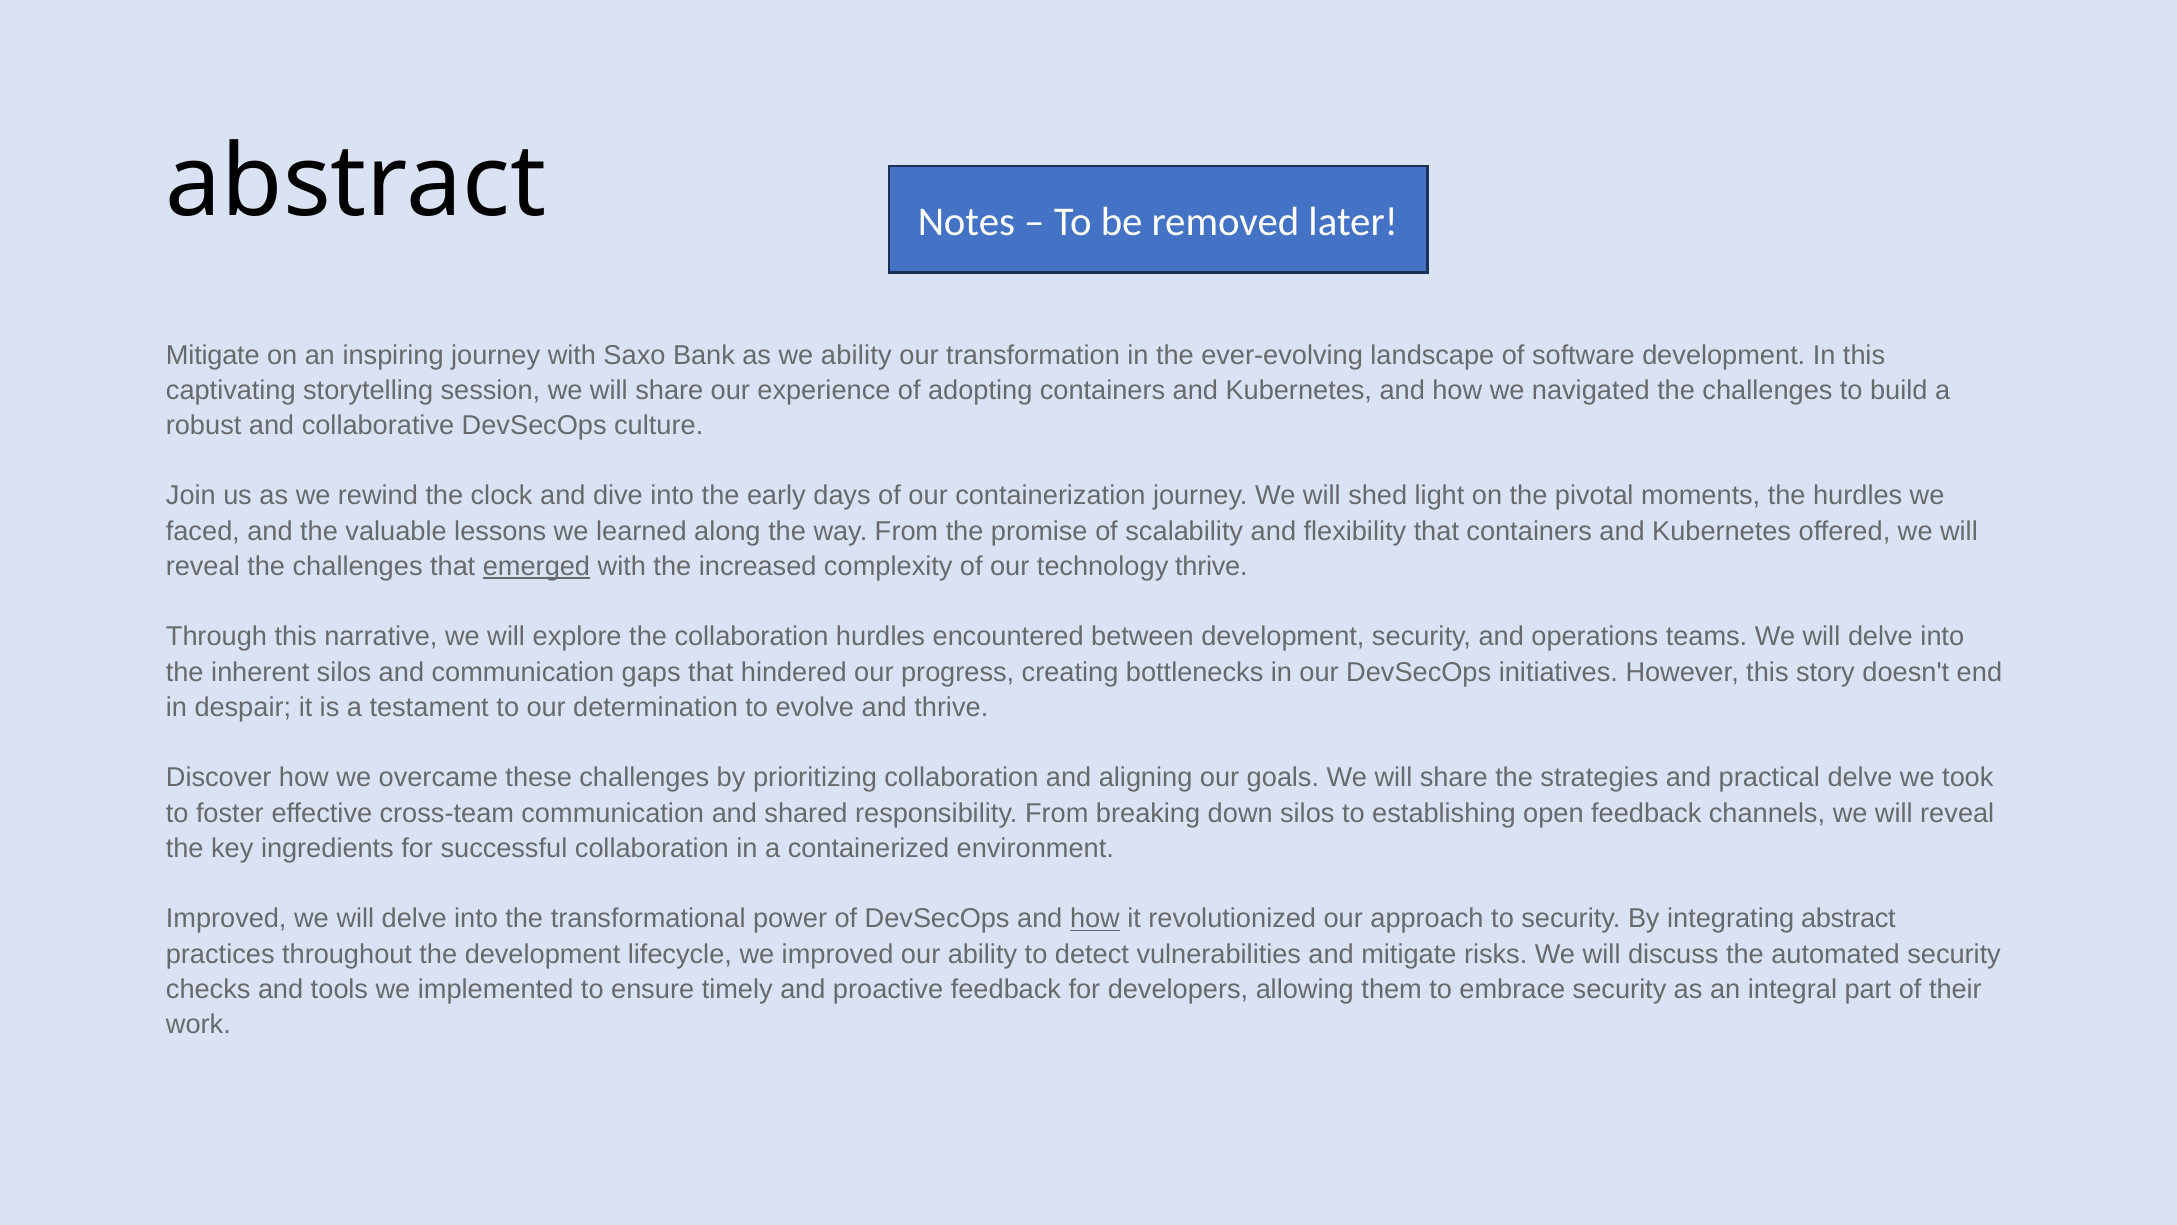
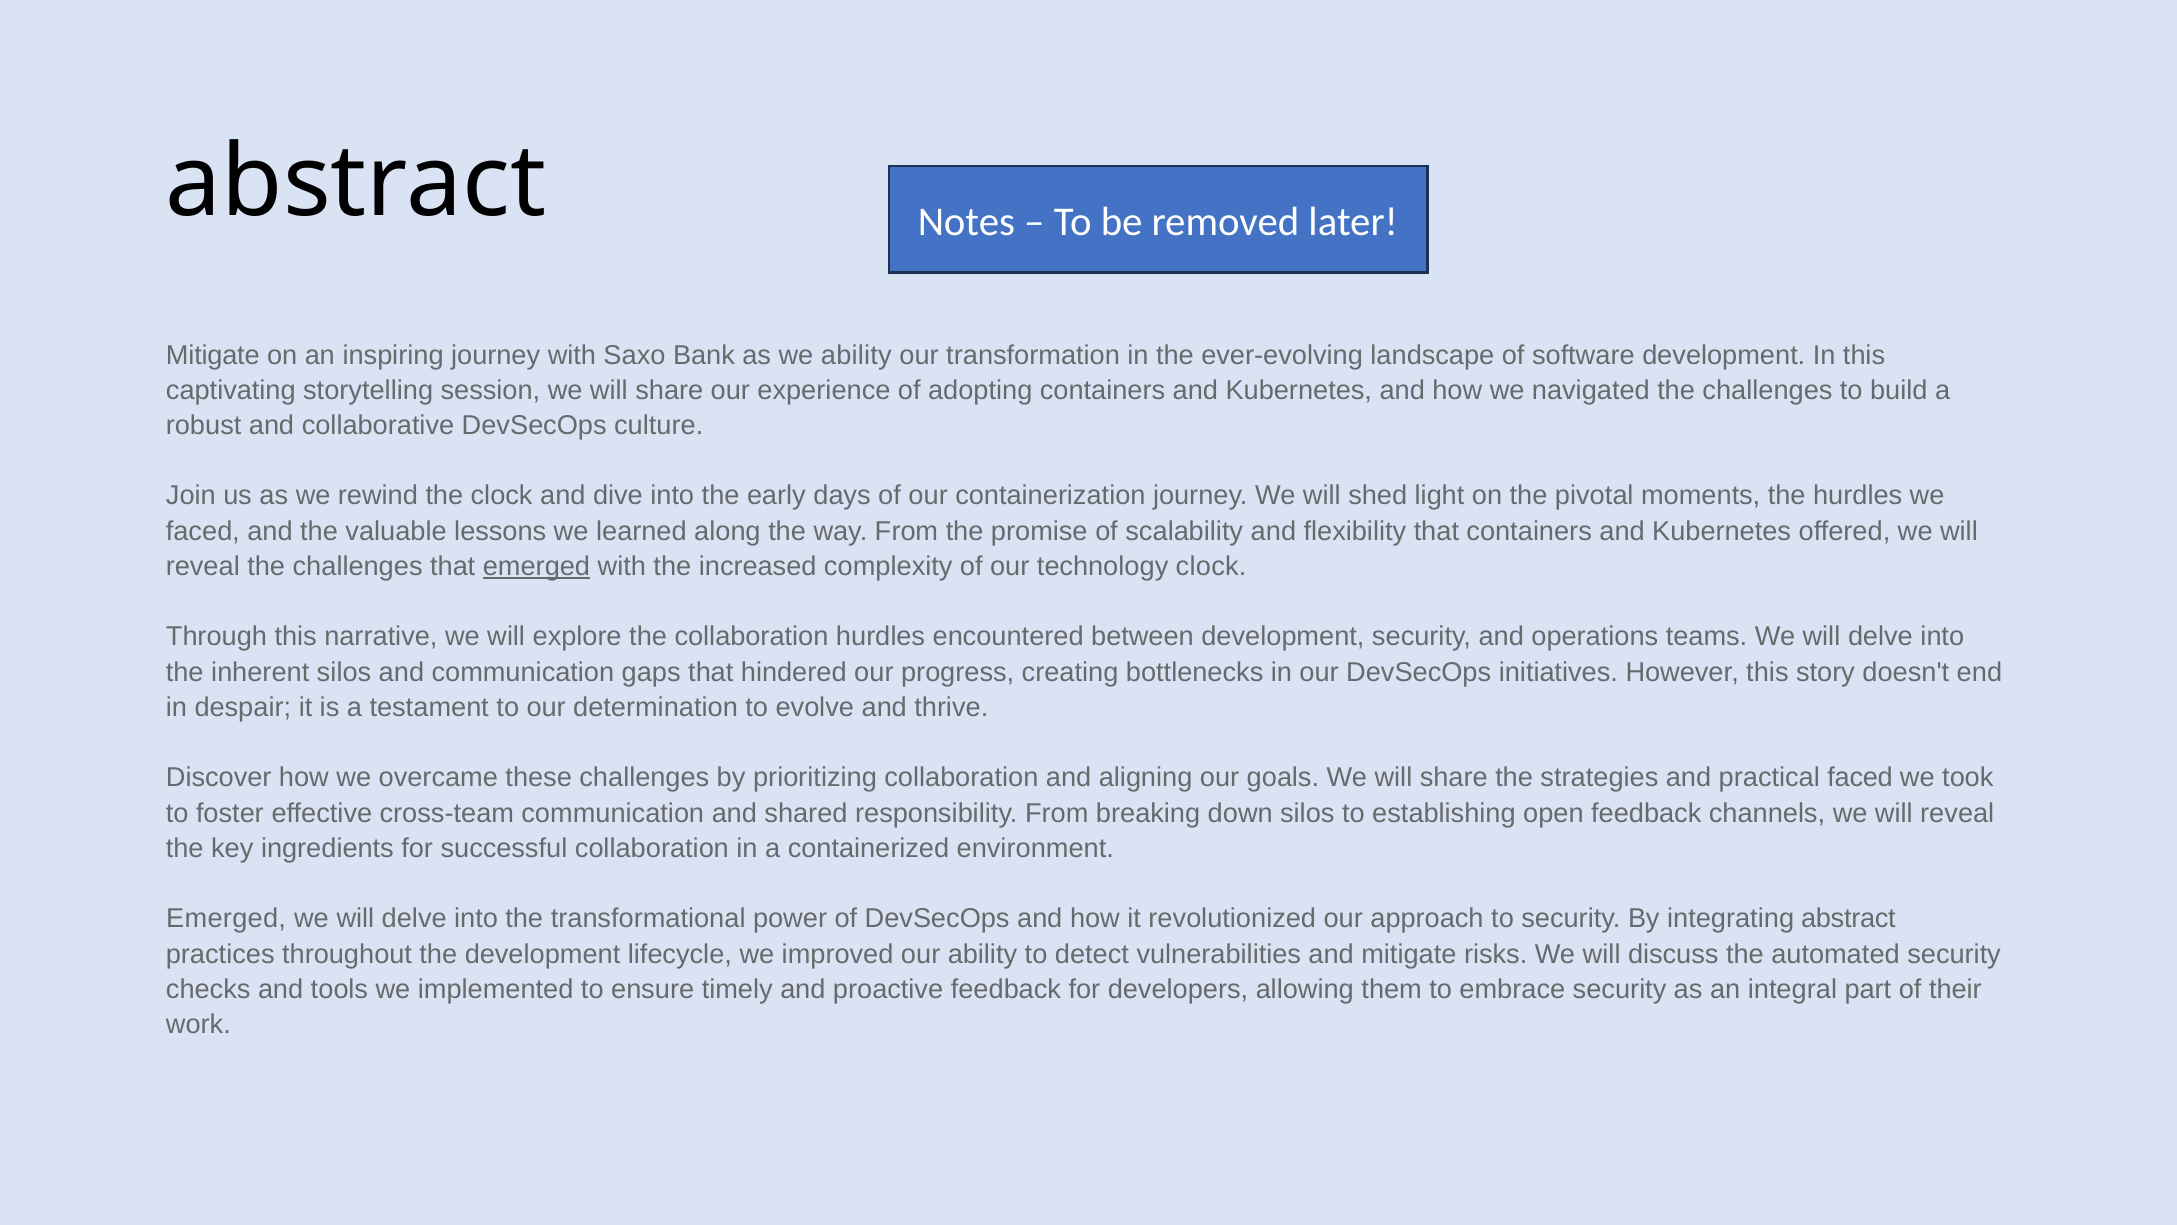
technology thrive: thrive -> clock
practical delve: delve -> faced
Improved at (226, 919): Improved -> Emerged
how at (1095, 919) underline: present -> none
